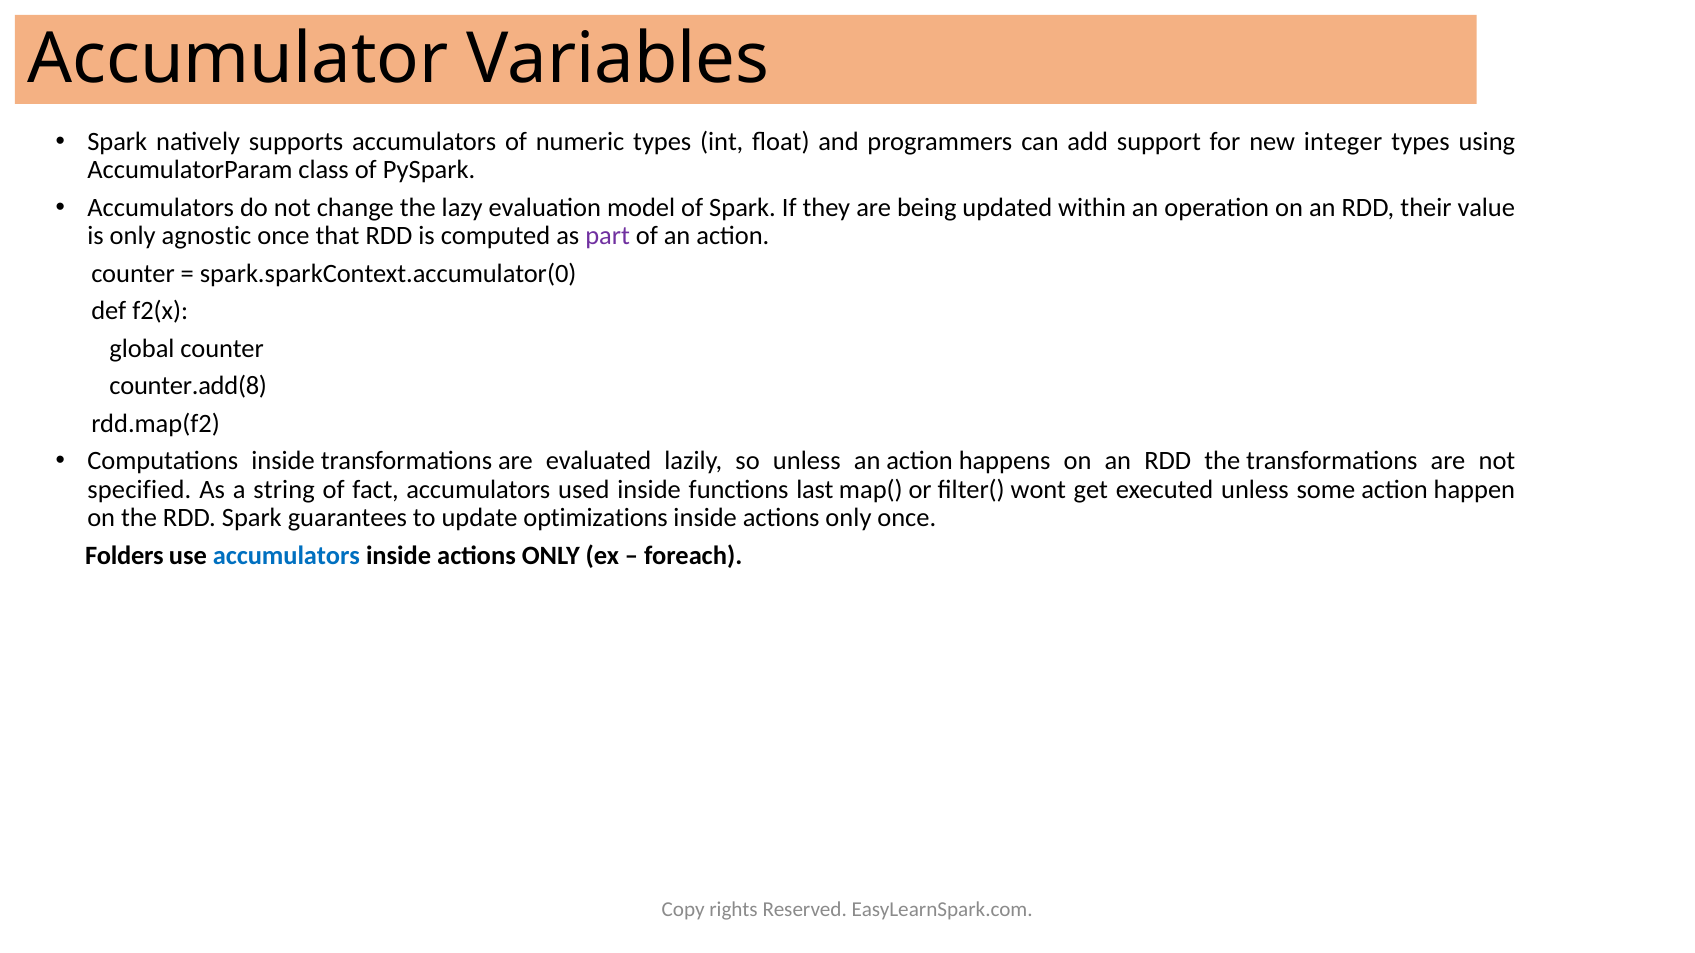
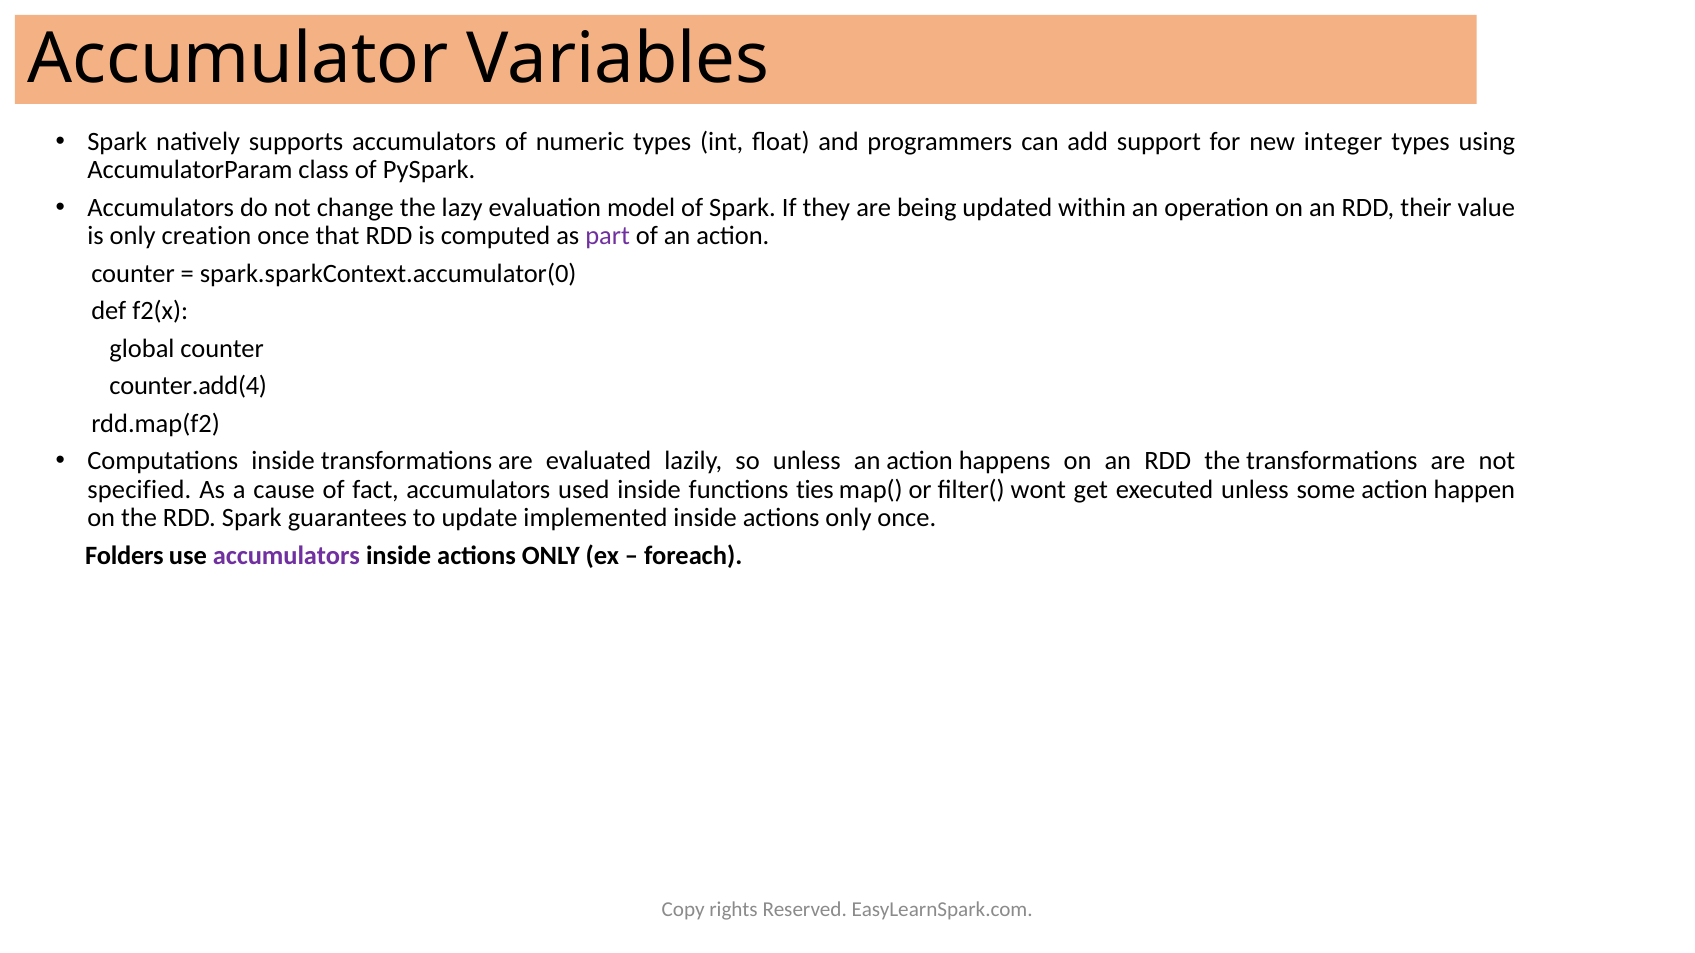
agnostic: agnostic -> creation
counter.add(8: counter.add(8 -> counter.add(4
string: string -> cause
last: last -> ties
optimizations: optimizations -> implemented
accumulators at (286, 556) colour: blue -> purple
